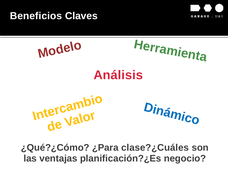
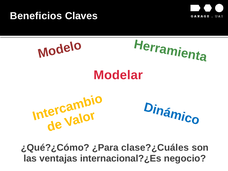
Análisis: Análisis -> Modelar
planificación?¿Es: planificación?¿Es -> internacional?¿Es
